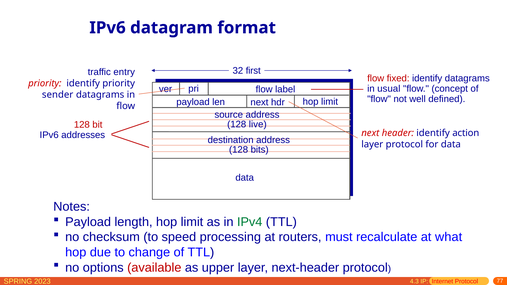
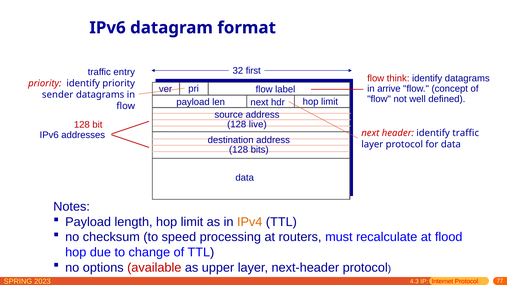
fixed: fixed -> think
usual: usual -> arrive
identify action: action -> traffic
IPv4 colour: green -> orange
what: what -> flood
